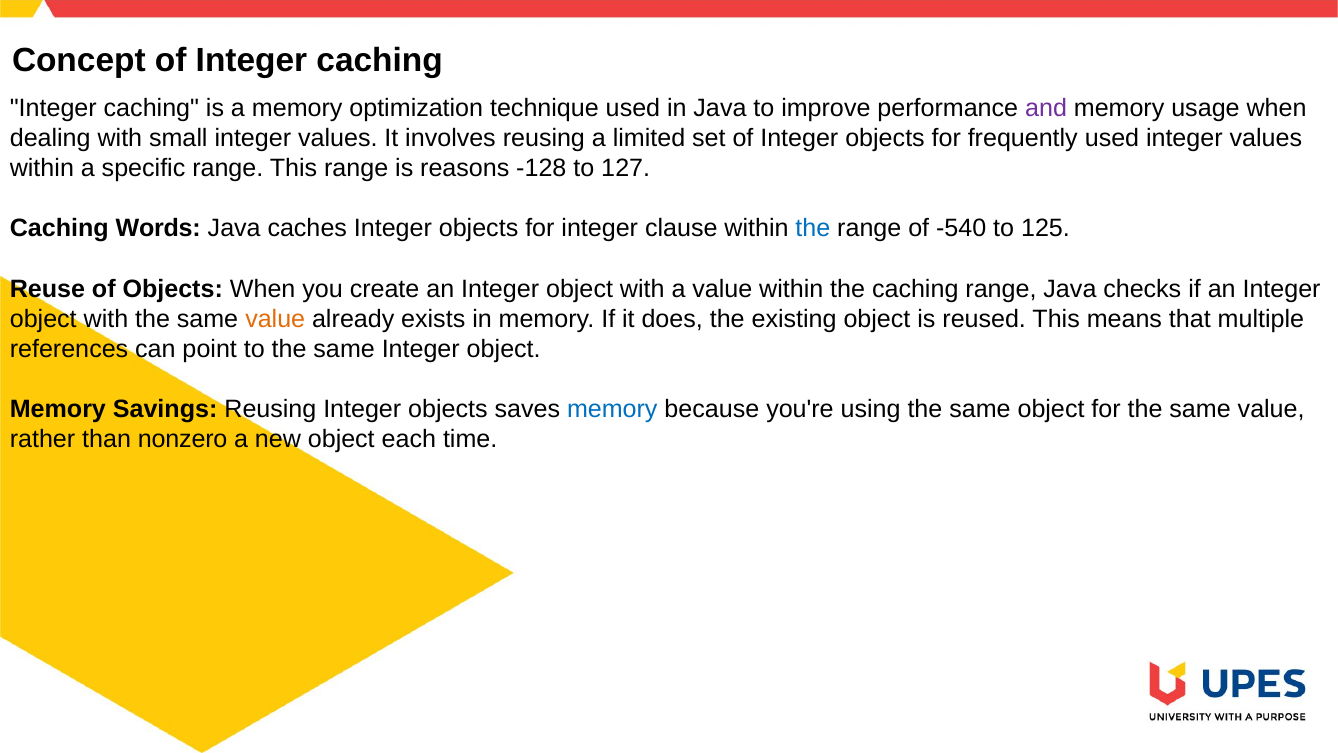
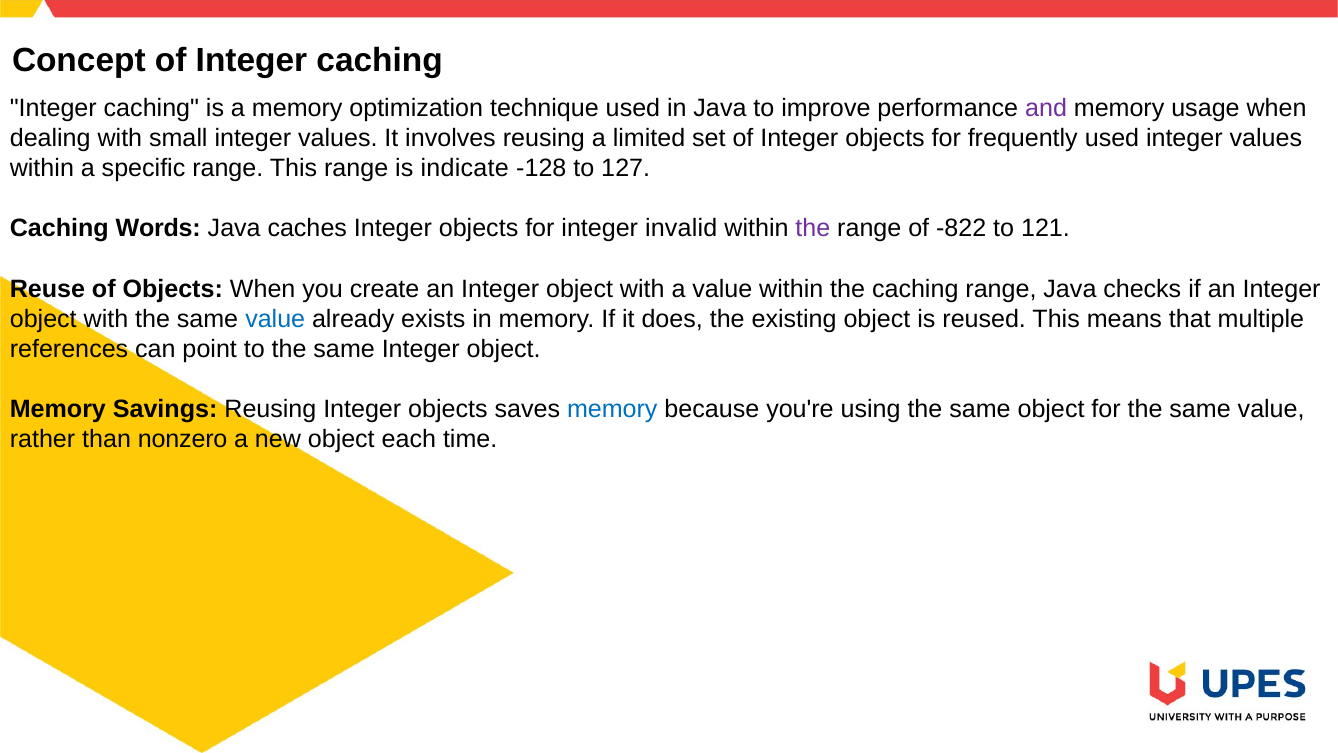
reasons: reasons -> indicate
clause: clause -> invalid
the at (813, 229) colour: blue -> purple
-540: -540 -> -822
125: 125 -> 121
value at (275, 319) colour: orange -> blue
